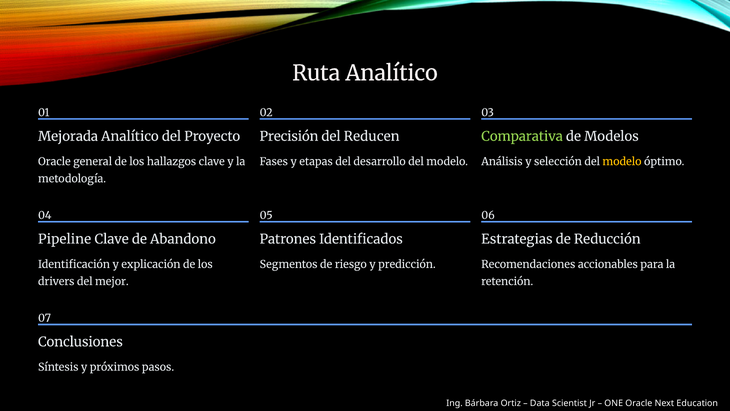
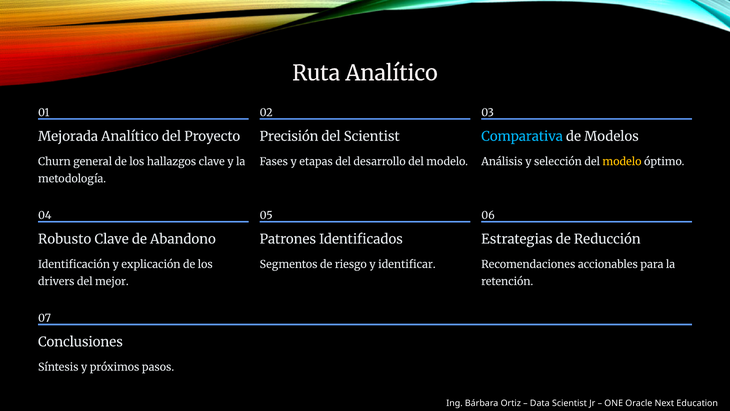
del Reducen: Reducen -> Scientist
Comparativa colour: light green -> light blue
Oracle at (54, 161): Oracle -> Churn
Pipeline: Pipeline -> Robusto
predicción: predicción -> identificar
